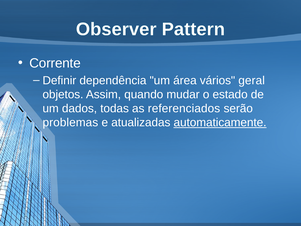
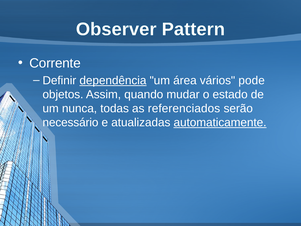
dependência underline: none -> present
geral: geral -> pode
dados: dados -> nunca
problemas: problemas -> necessário
